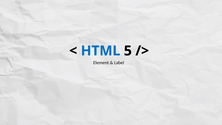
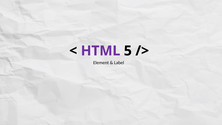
HTML colour: blue -> purple
